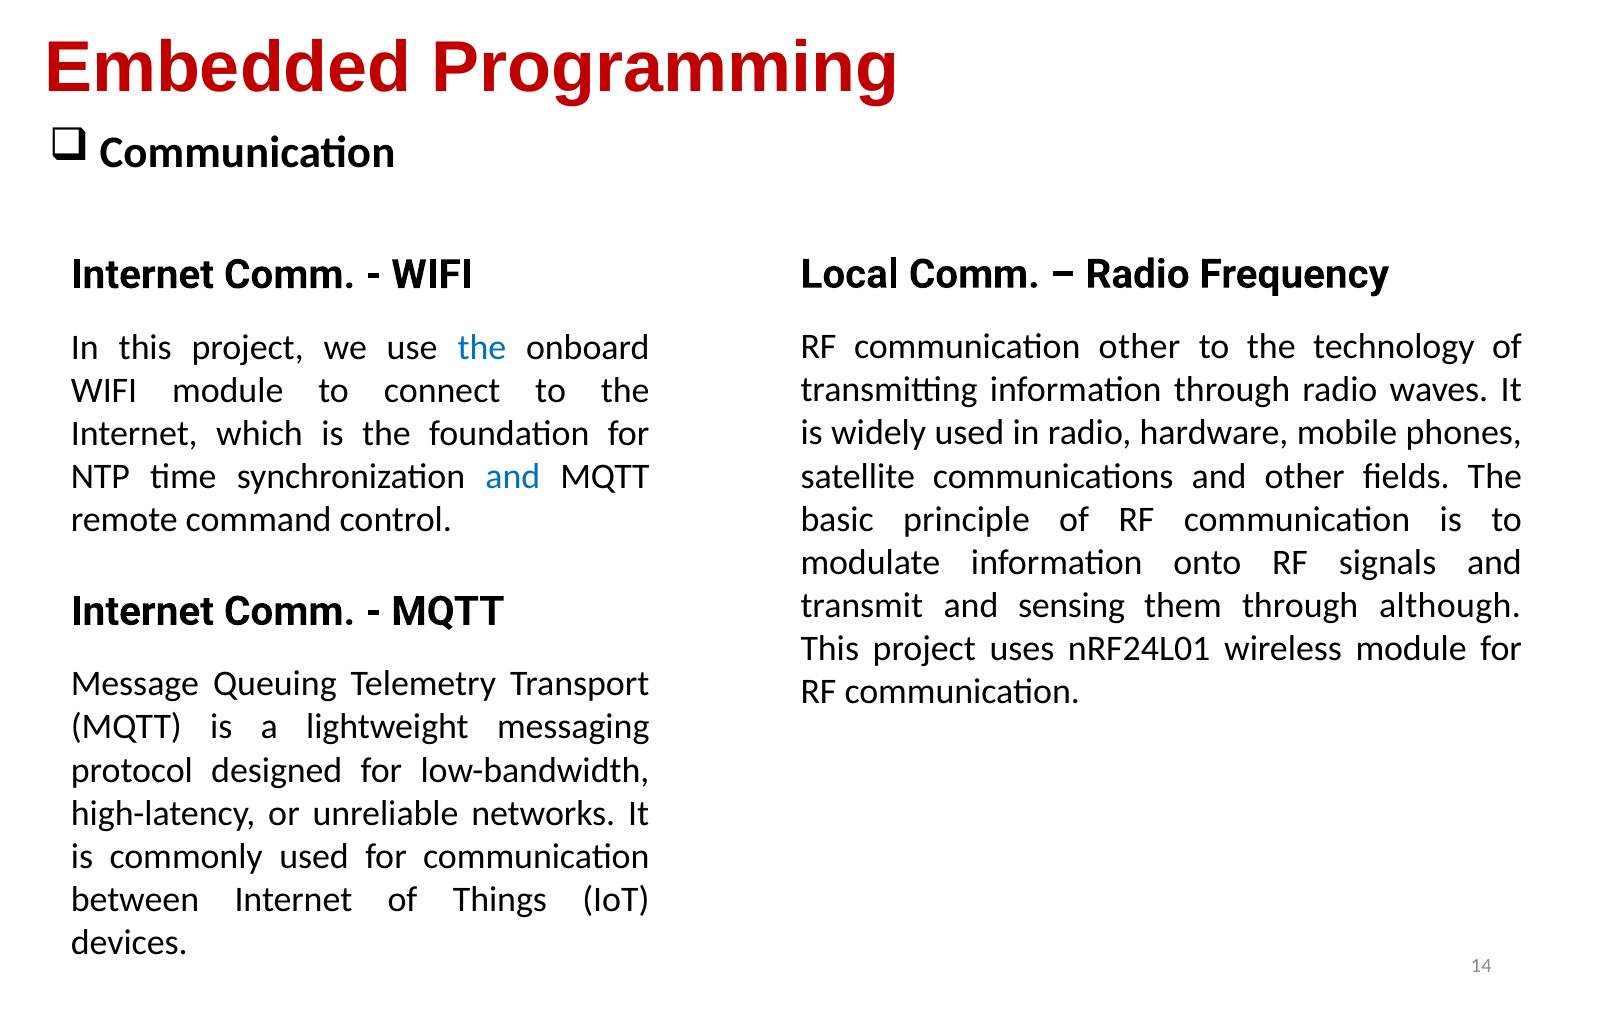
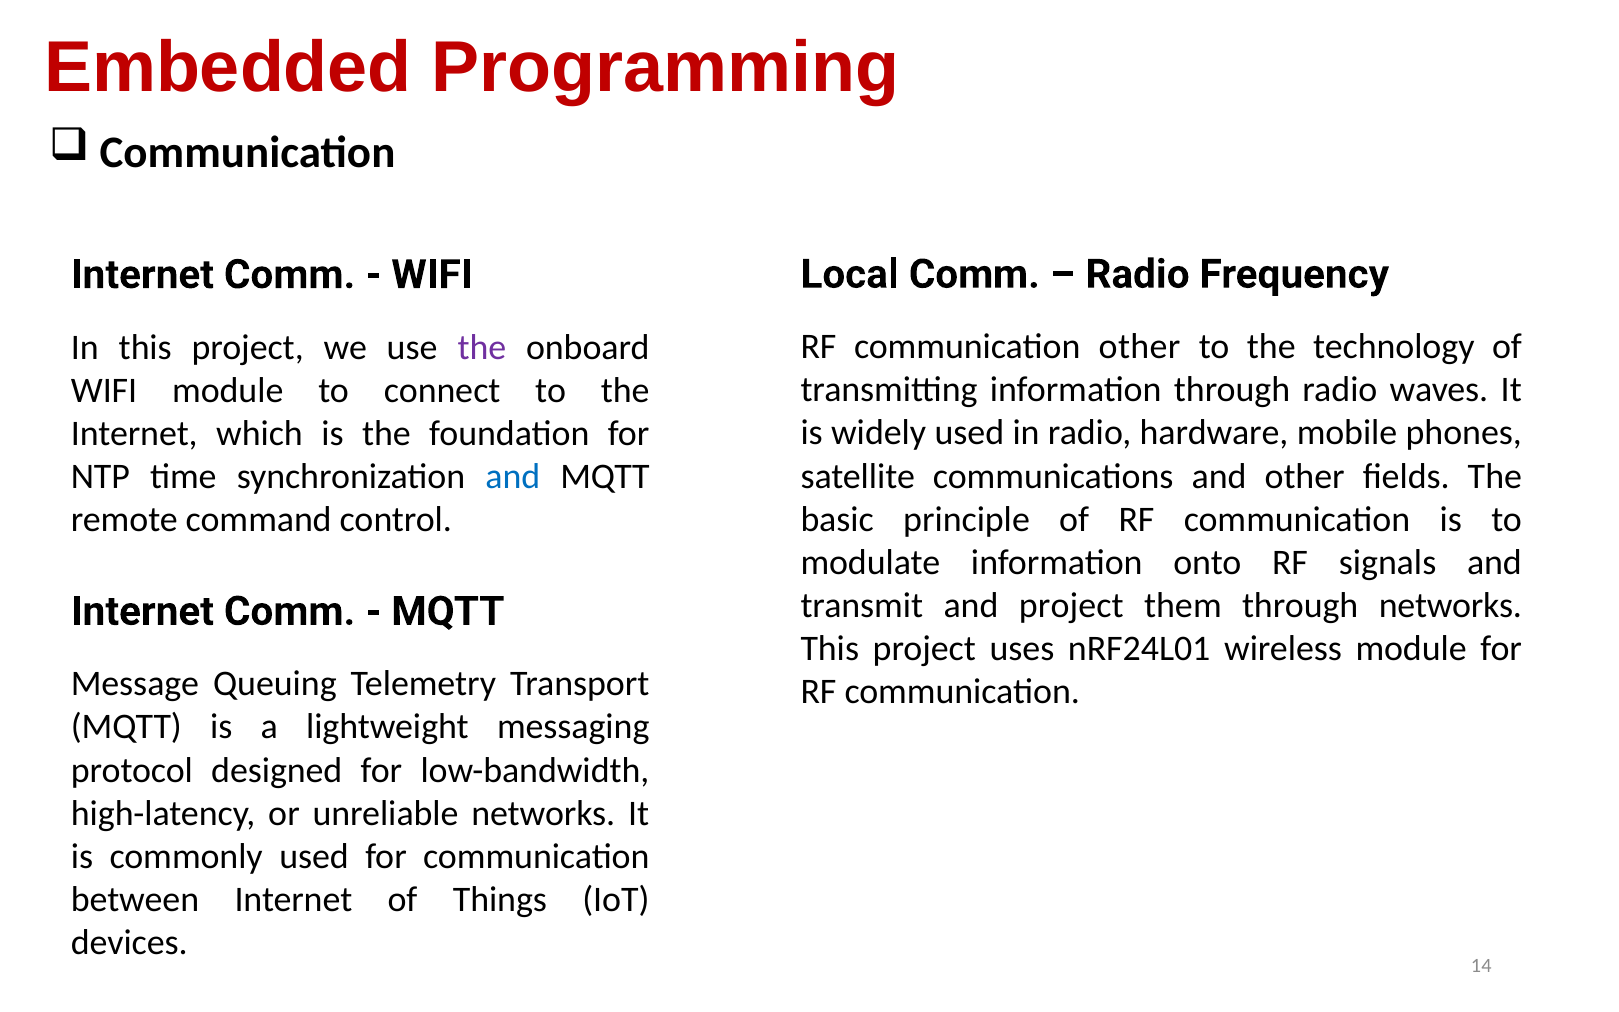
the at (482, 347) colour: blue -> purple
and sensing: sensing -> project
through although: although -> networks
